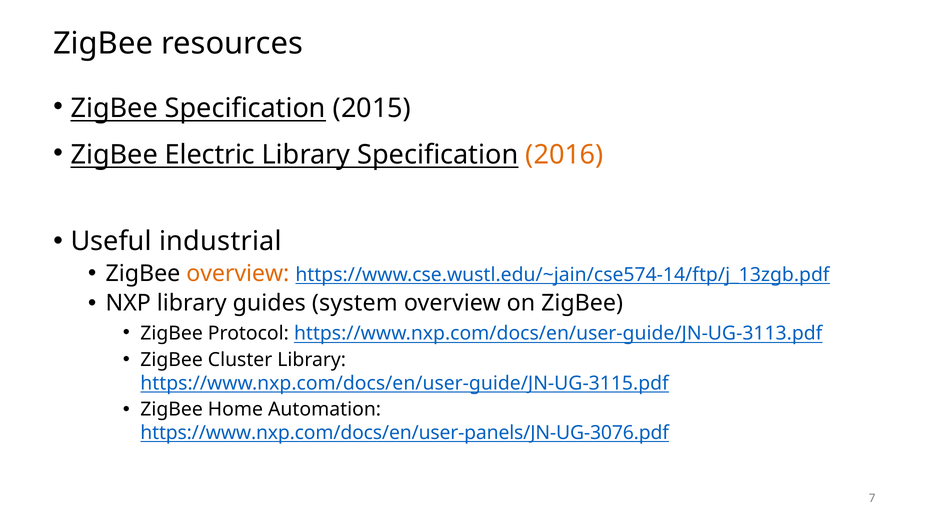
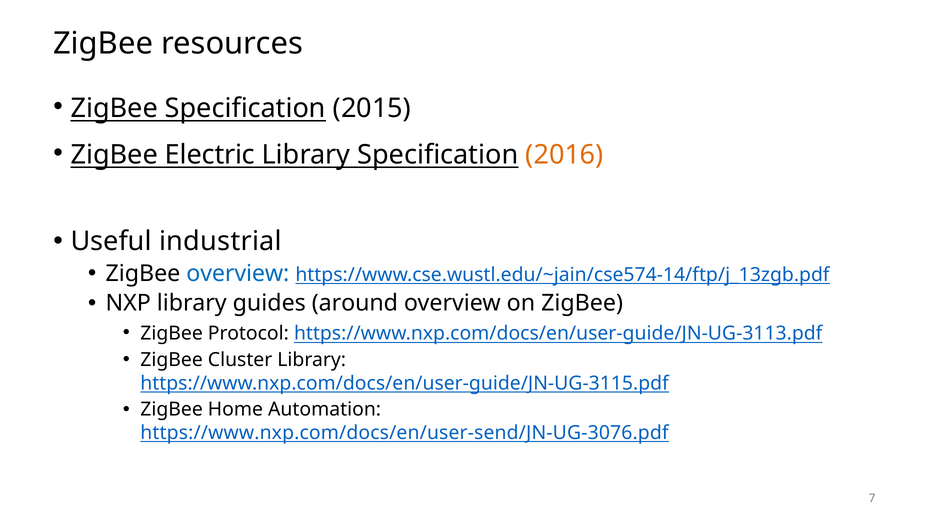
overview at (238, 273) colour: orange -> blue
system: system -> around
https://www.nxp.com/docs/en/user-panels/JN-UG-3076.pdf: https://www.nxp.com/docs/en/user-panels/JN-UG-3076.pdf -> https://www.nxp.com/docs/en/user-send/JN-UG-3076.pdf
